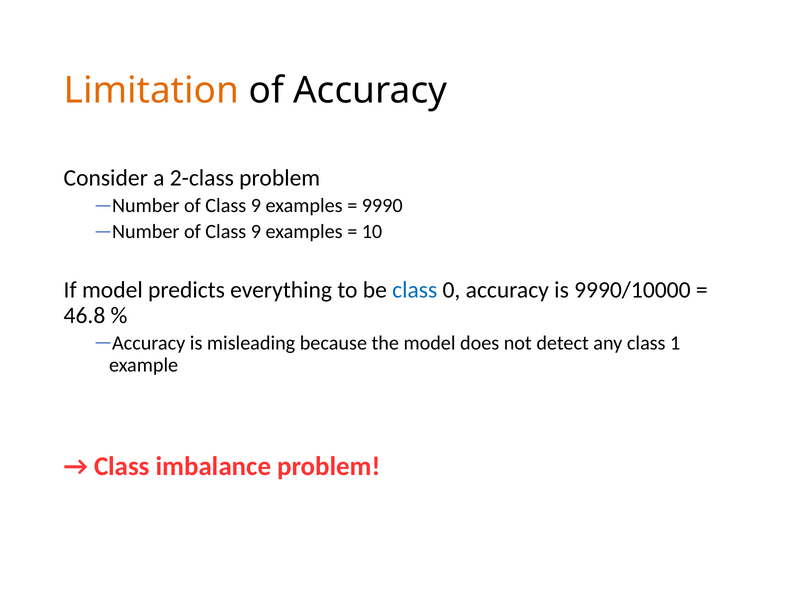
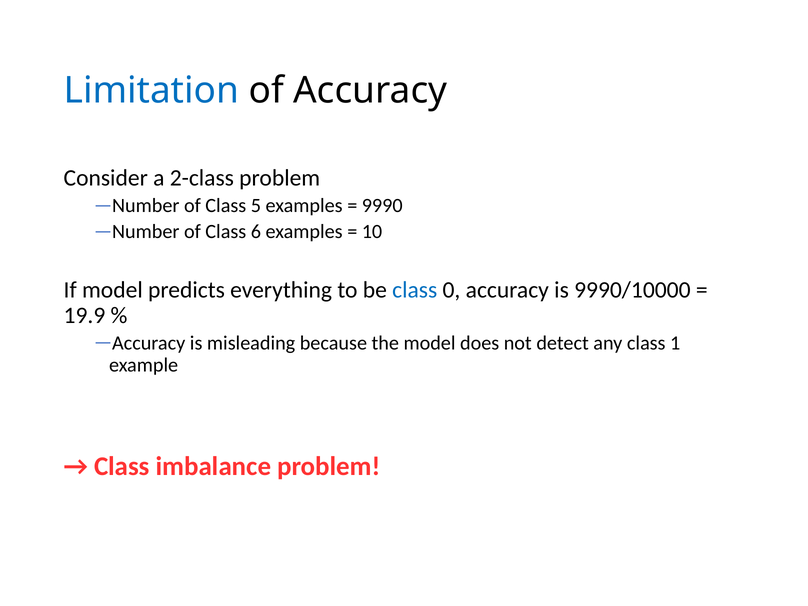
Limitation colour: orange -> blue
9 at (256, 206): 9 -> 5
9 at (256, 232): 9 -> 6
46.8: 46.8 -> 19.9
